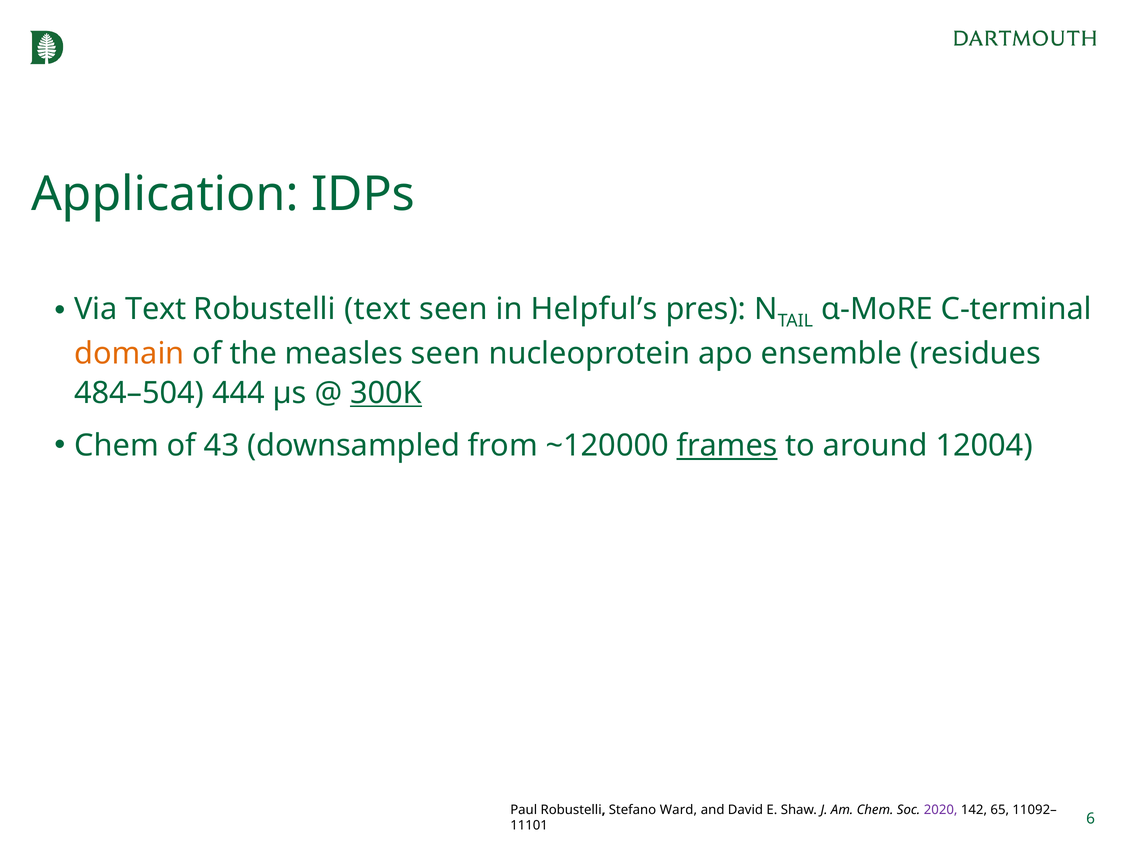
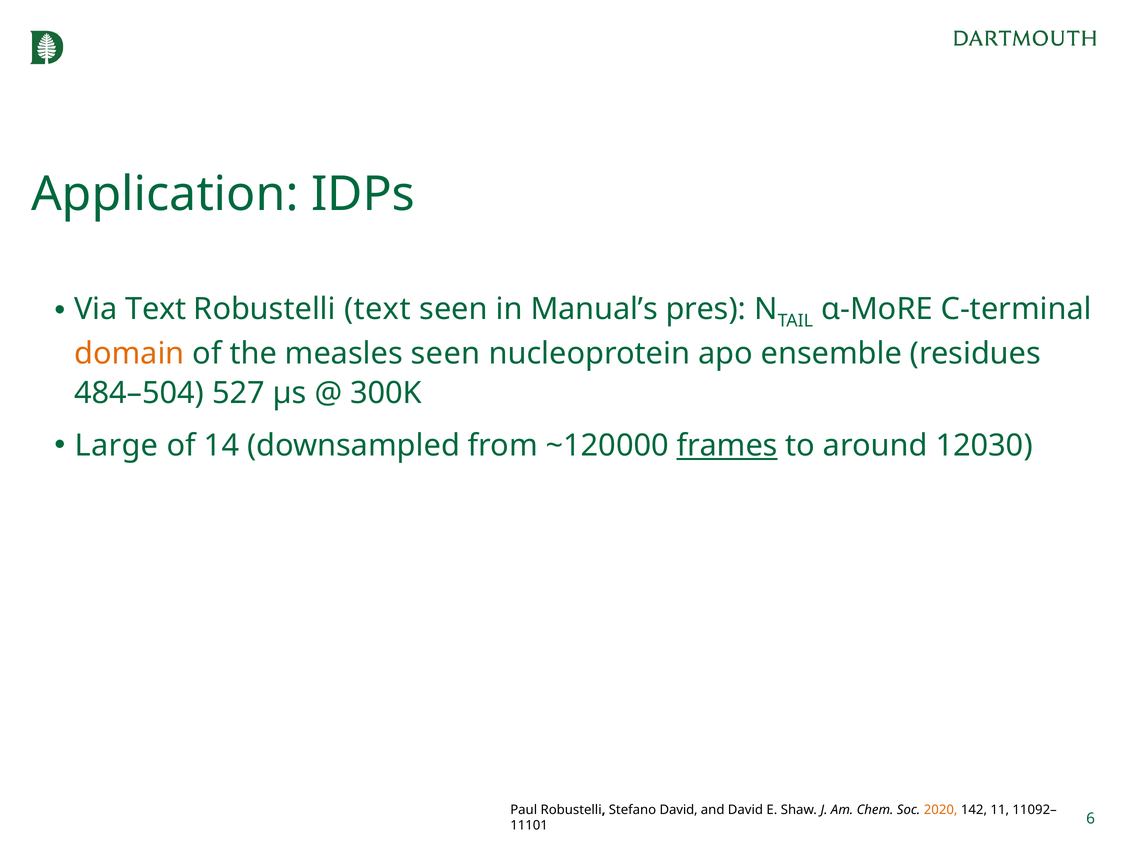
Helpful’s: Helpful’s -> Manual’s
444: 444 -> 527
300K underline: present -> none
Chem at (117, 446): Chem -> Large
43: 43 -> 14
12004: 12004 -> 12030
Stefano Ward: Ward -> David
2020 colour: purple -> orange
65: 65 -> 11
